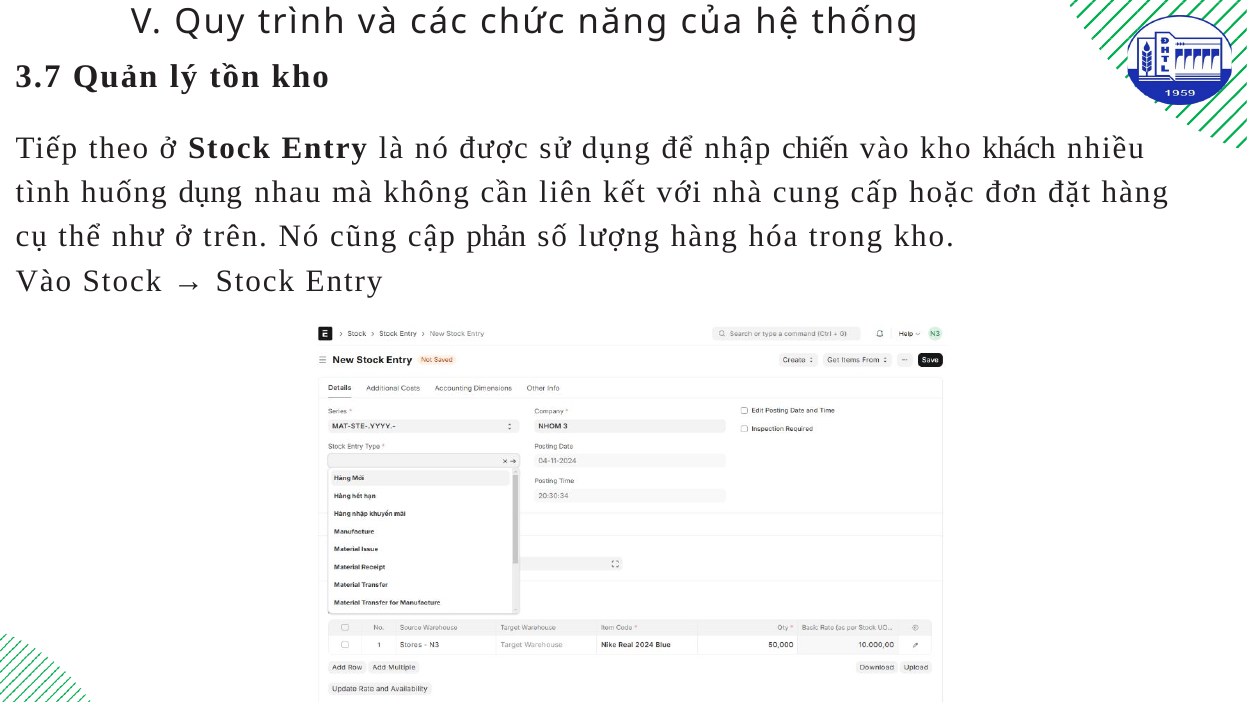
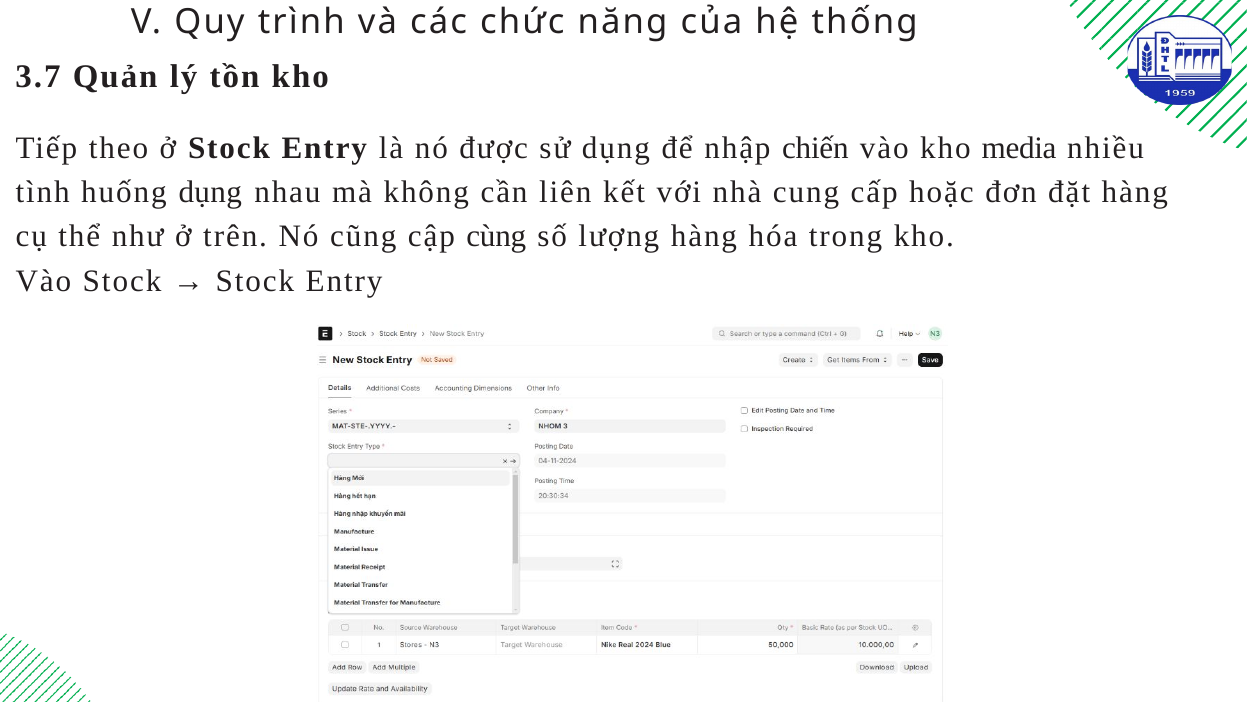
khách: khách -> media
phản: phản -> cùng
